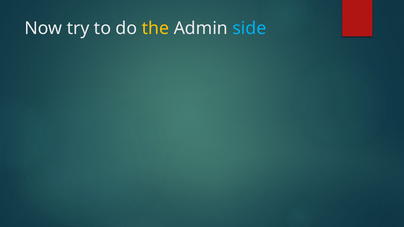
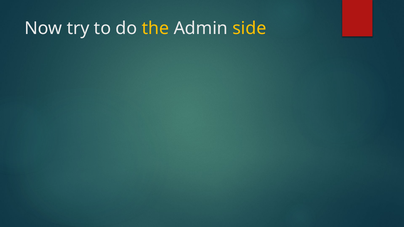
side colour: light blue -> yellow
